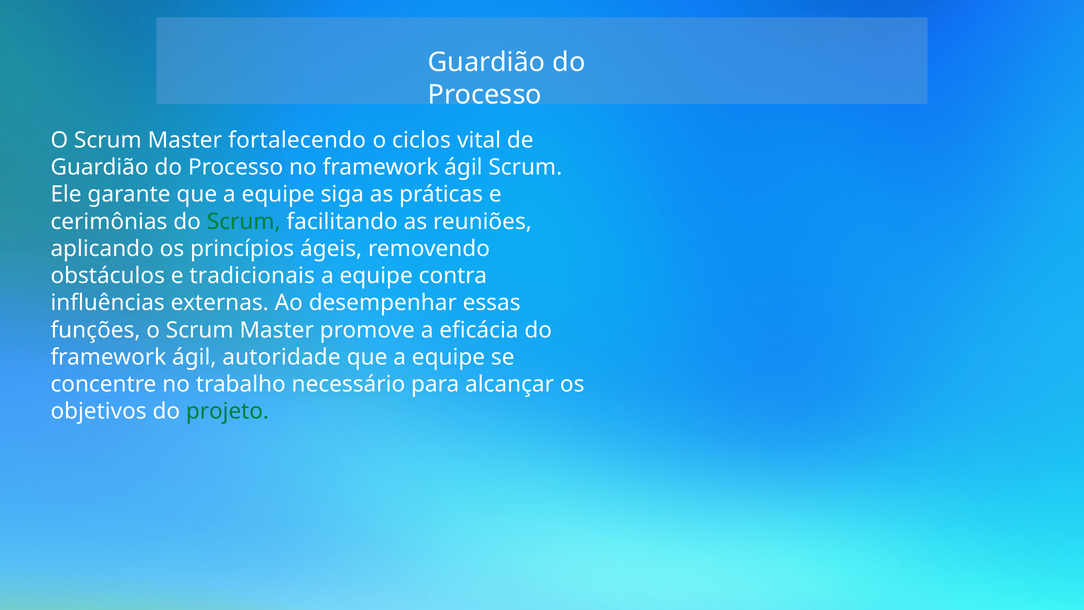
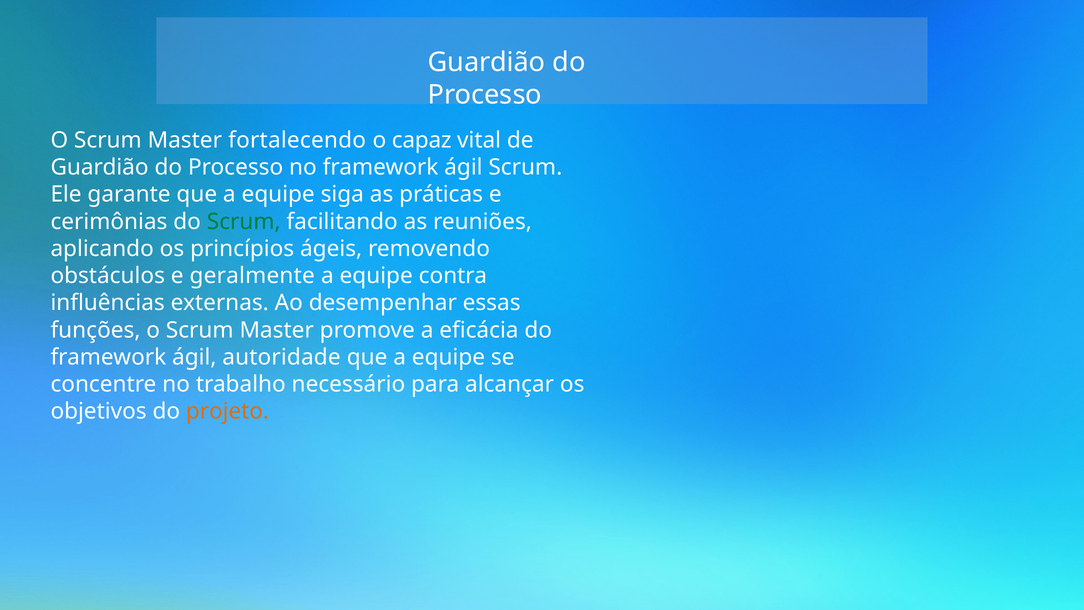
ciclos: ciclos -> capaz
tradicionais: tradicionais -> geralmente
projeto colour: green -> orange
